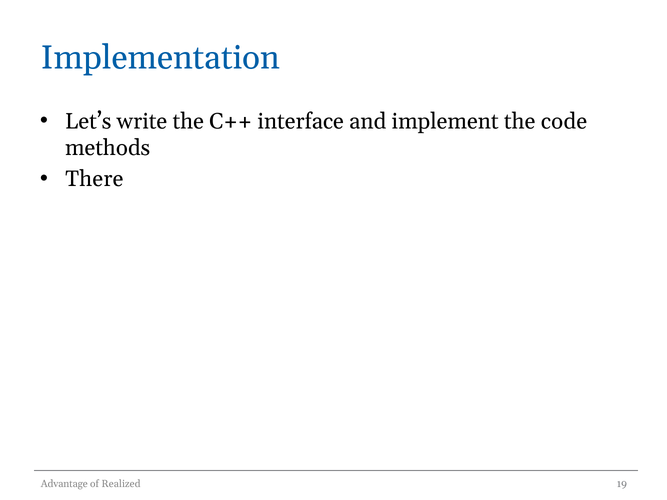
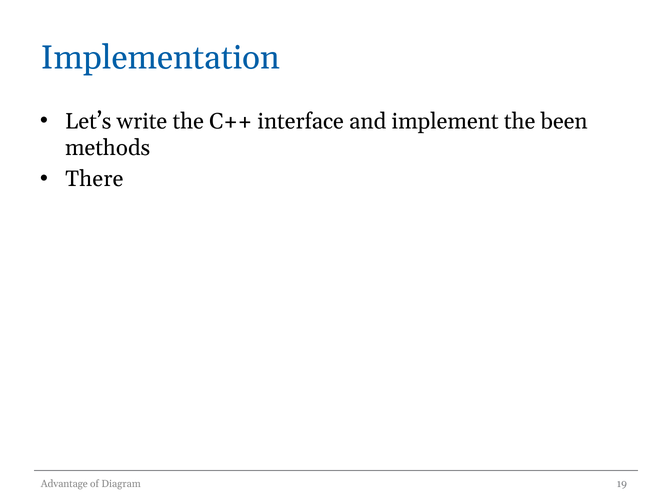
code: code -> been
Realized: Realized -> Diagram
